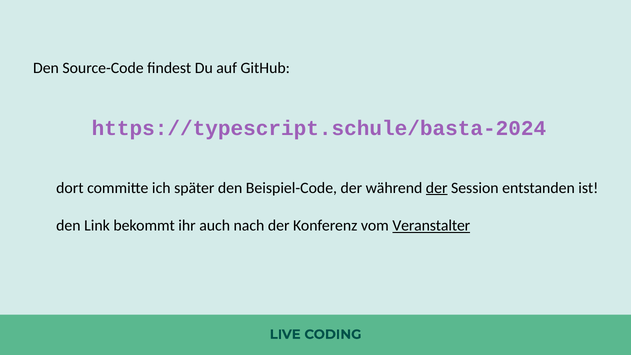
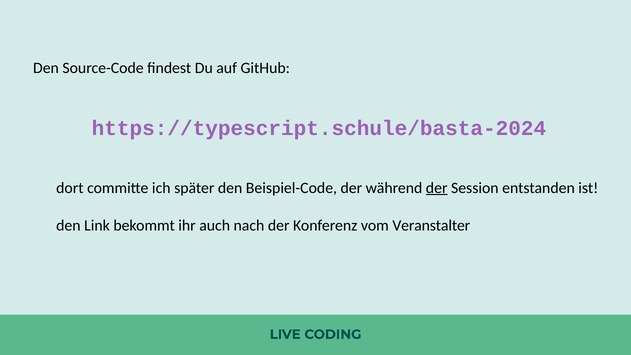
Veranstalter underline: present -> none
